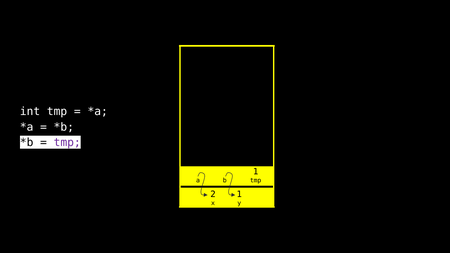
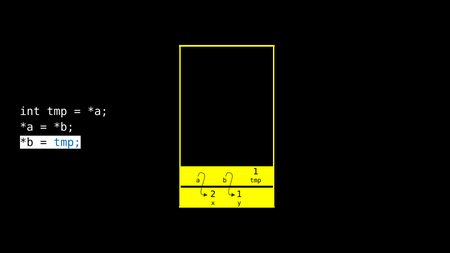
tmp at (67, 143) colour: purple -> blue
